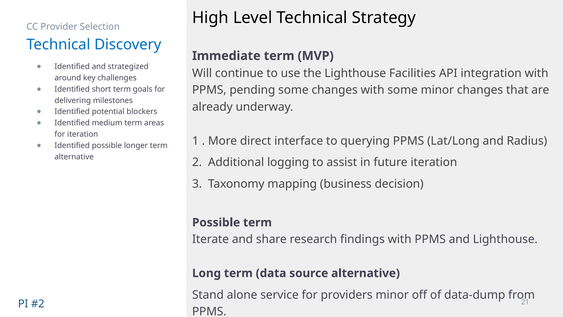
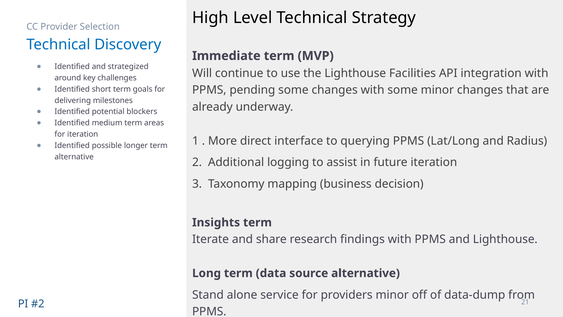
Possible at (216, 222): Possible -> Insights
